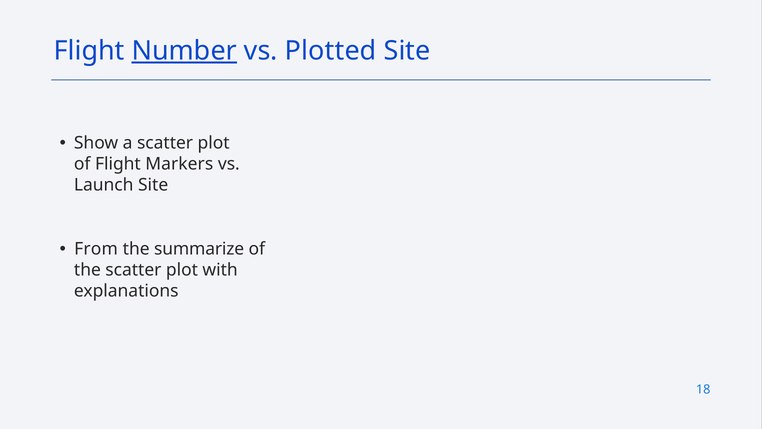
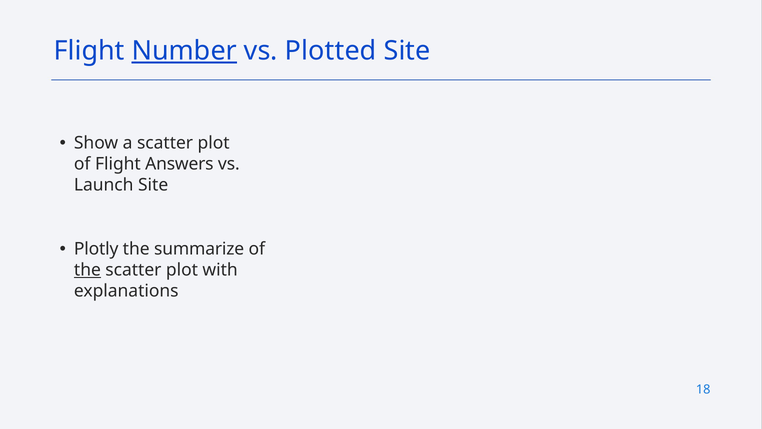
Markers: Markers -> Answers
From: From -> Plotly
the at (87, 270) underline: none -> present
